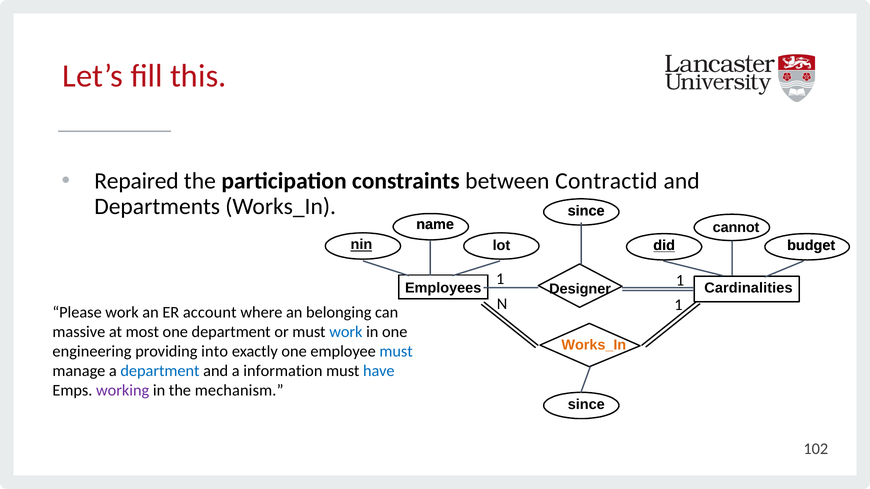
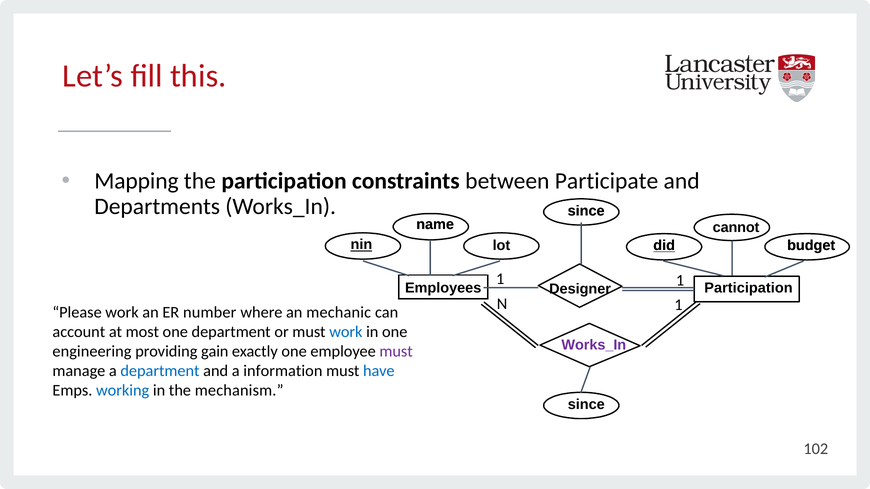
Repaired: Repaired -> Mapping
Contractid: Contractid -> Participate
Cardinalities at (748, 288): Cardinalities -> Participation
account: account -> number
belonging: belonging -> mechanic
massive: massive -> account
Works_In at (594, 345) colour: orange -> purple
into: into -> gain
must at (396, 352) colour: blue -> purple
working colour: purple -> blue
